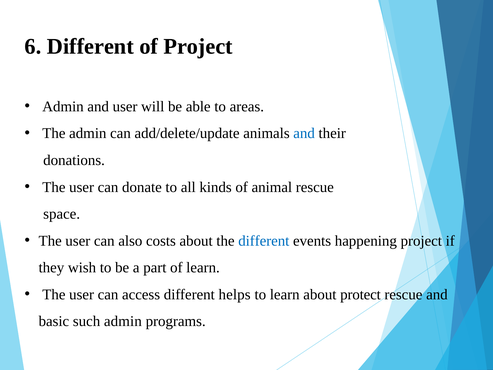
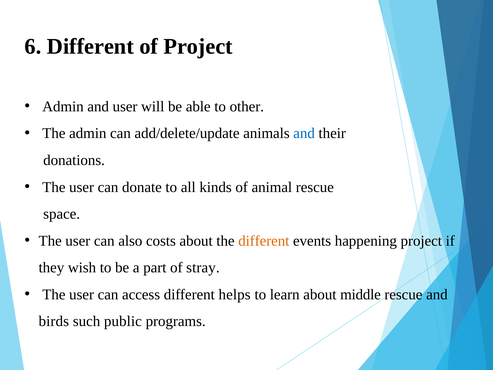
areas: areas -> other
different at (264, 241) colour: blue -> orange
of learn: learn -> stray
protect: protect -> middle
basic: basic -> birds
such admin: admin -> public
